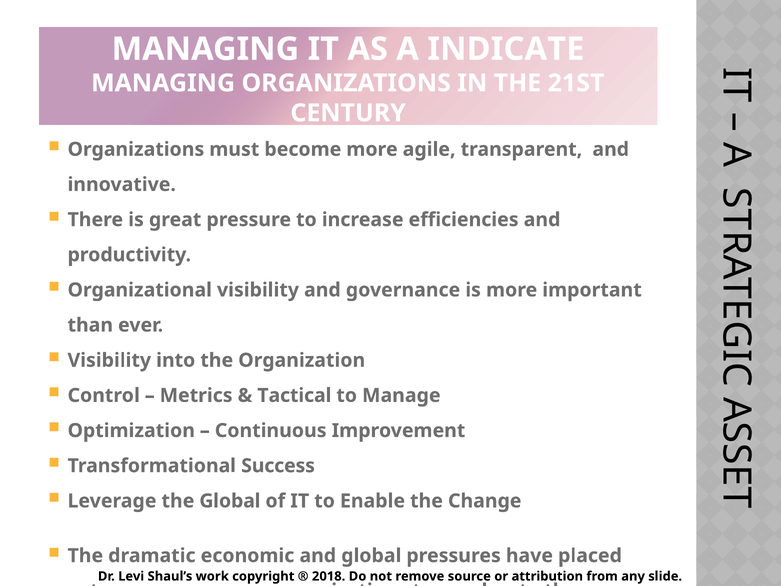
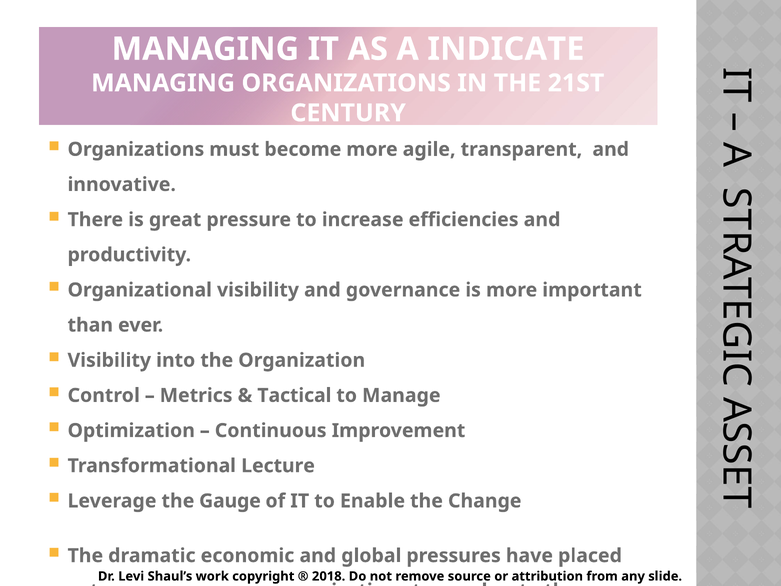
Success: Success -> Lecture
the Global: Global -> Gauge
